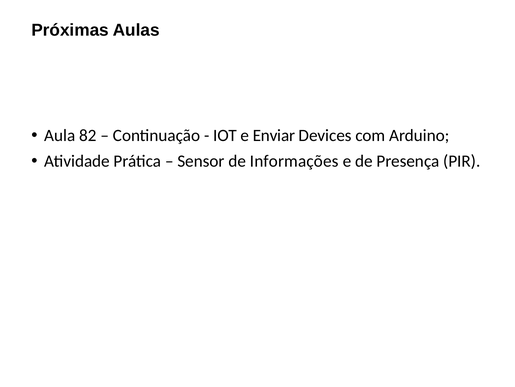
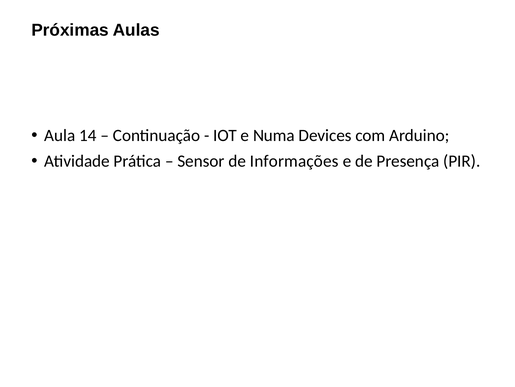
82: 82 -> 14
Enviar: Enviar -> Numa
